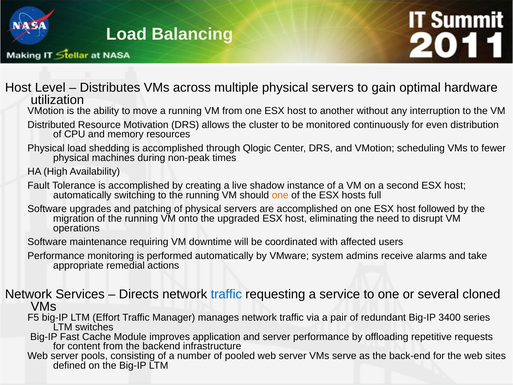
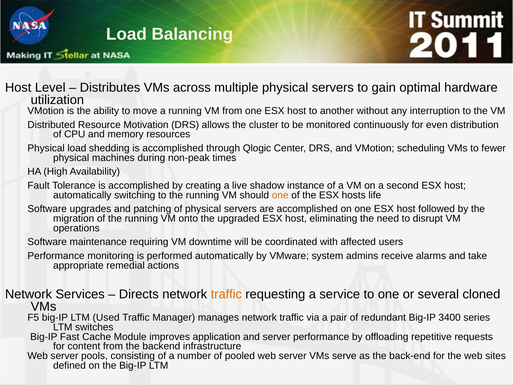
full: full -> life
traffic at (226, 294) colour: blue -> orange
Effort: Effort -> Used
